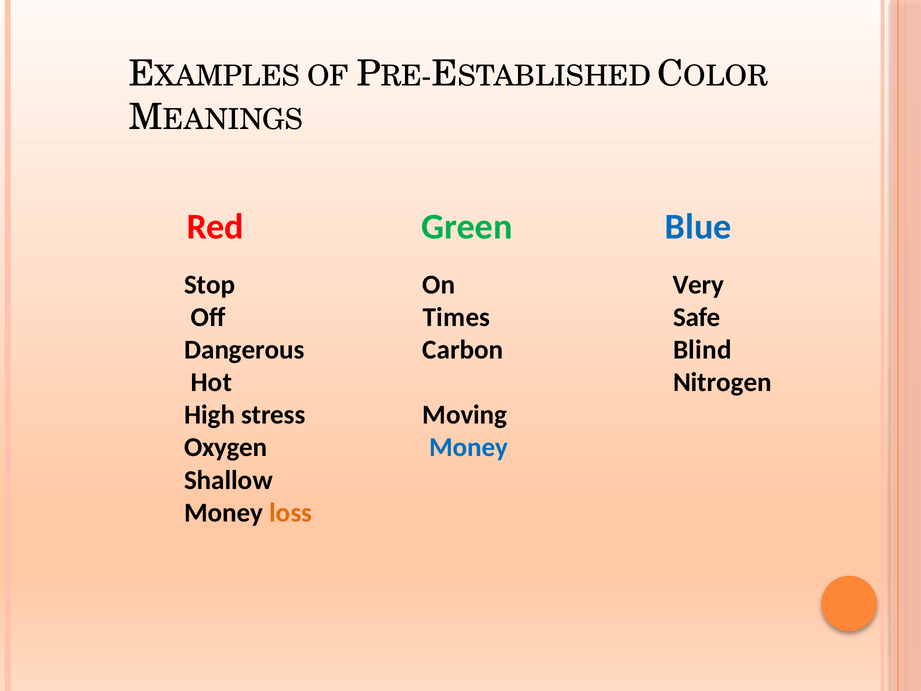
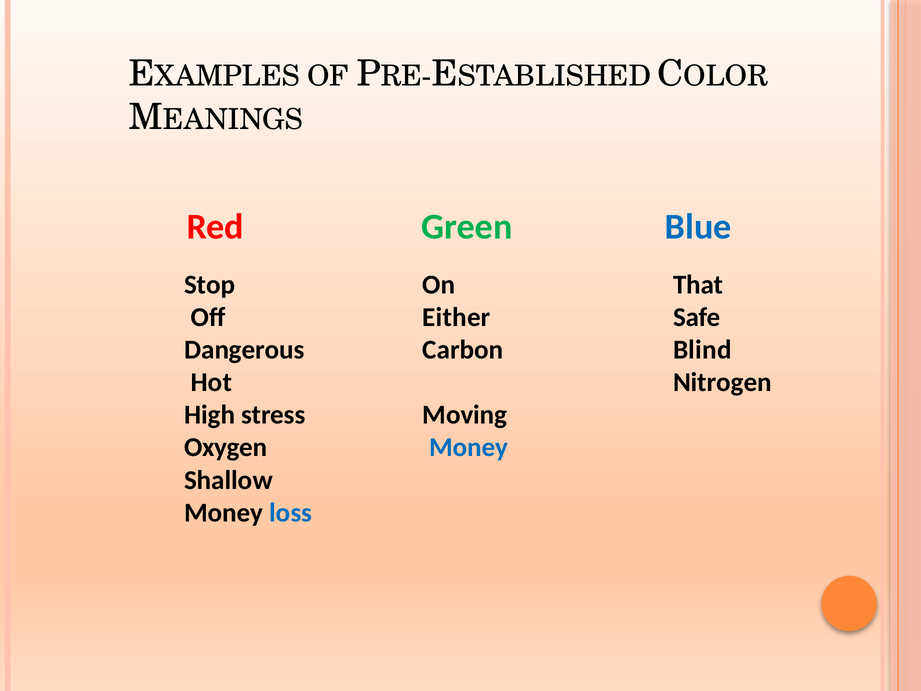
Very: Very -> That
Times: Times -> Either
loss colour: orange -> blue
